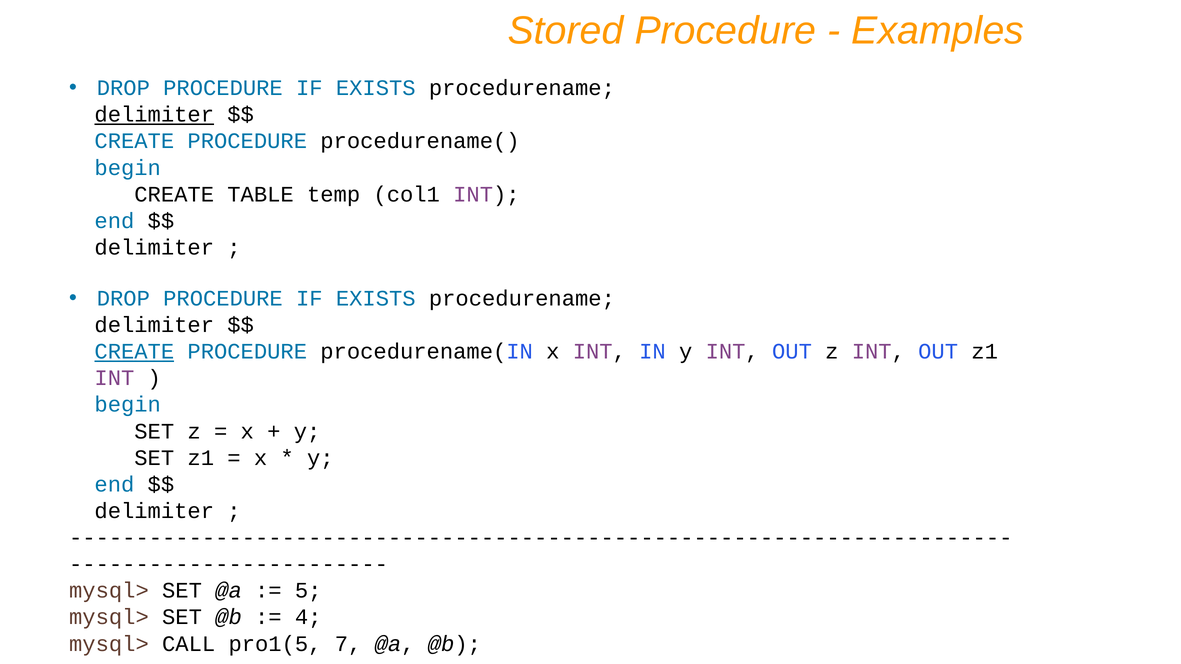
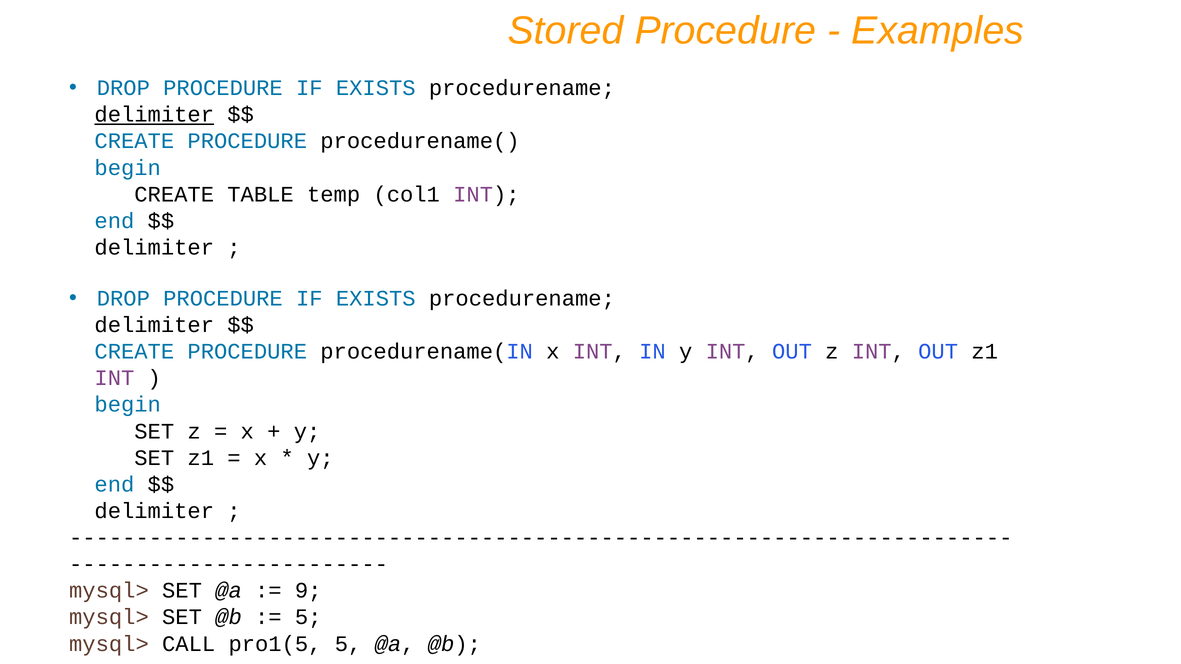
CREATE at (134, 352) underline: present -> none
5: 5 -> 9
4 at (308, 617): 4 -> 5
pro1(5 7: 7 -> 5
